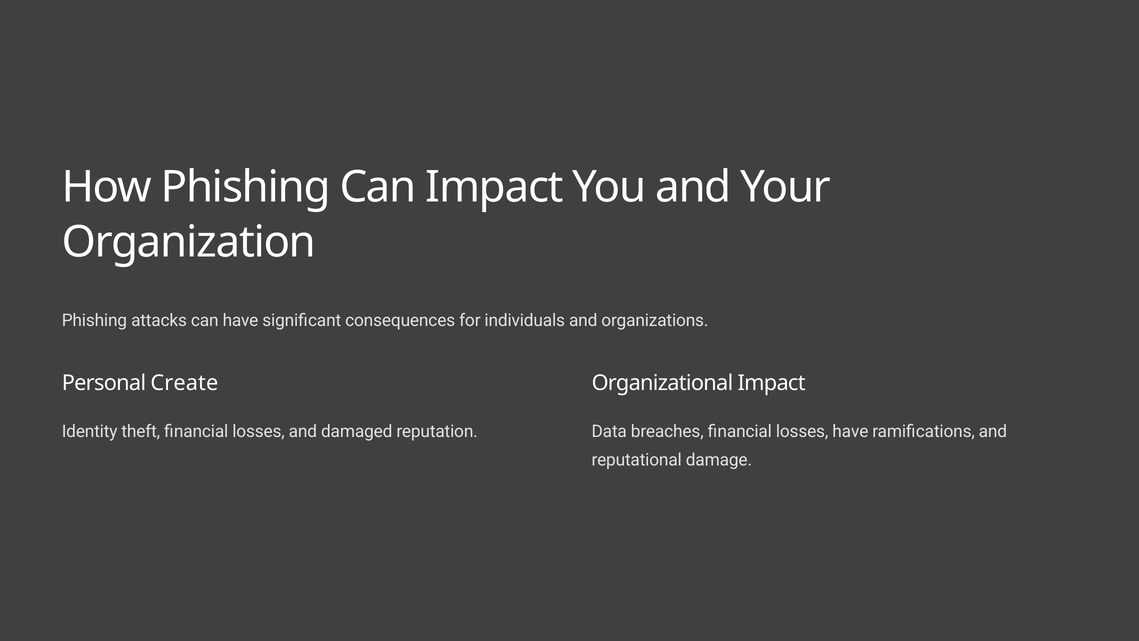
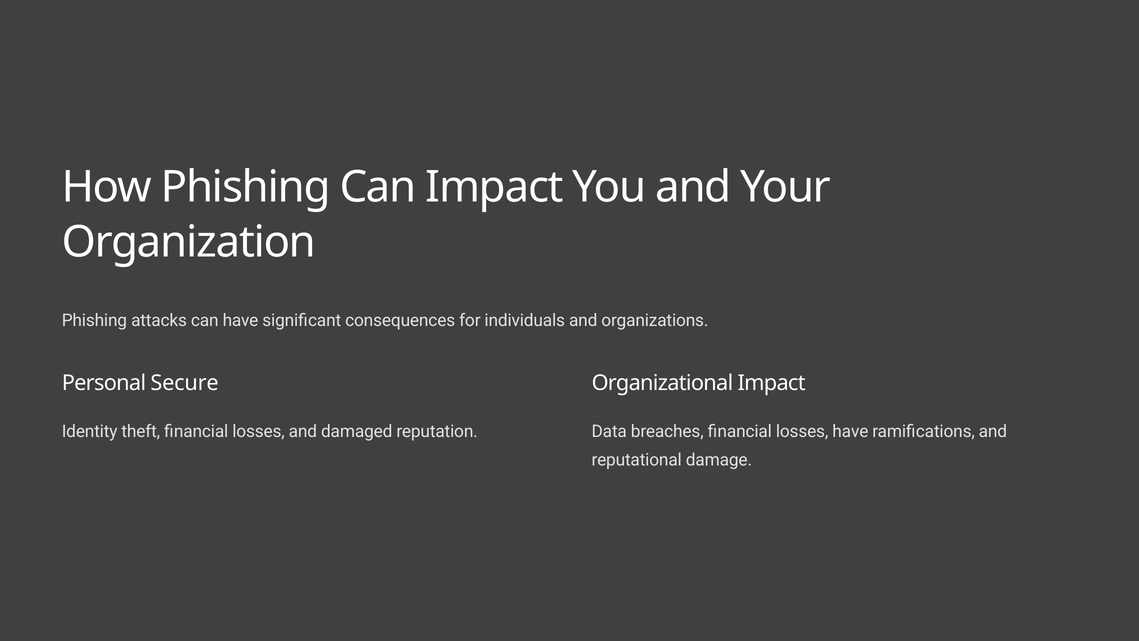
Create: Create -> Secure
